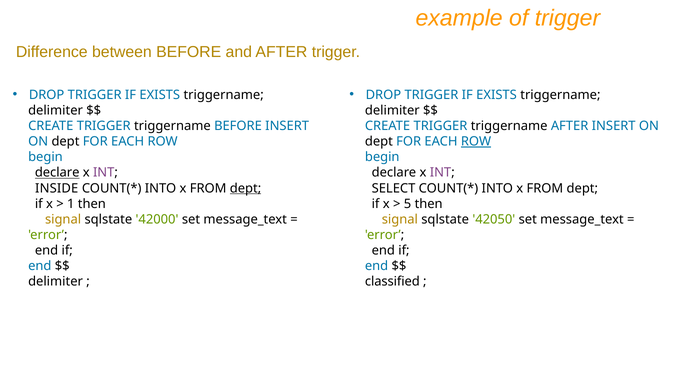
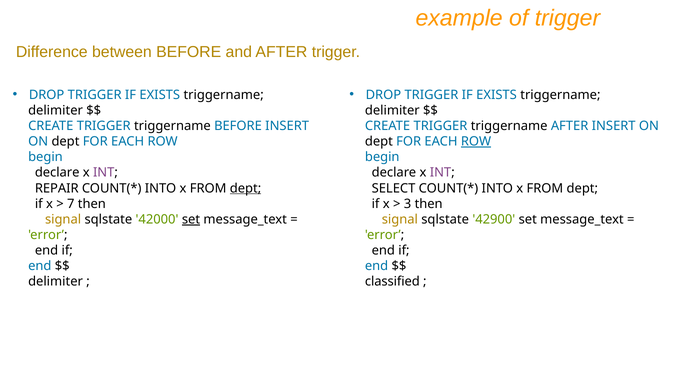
declare at (57, 173) underline: present -> none
INSIDE: INSIDE -> REPAIR
1: 1 -> 7
5: 5 -> 3
set at (191, 219) underline: none -> present
42050: 42050 -> 42900
